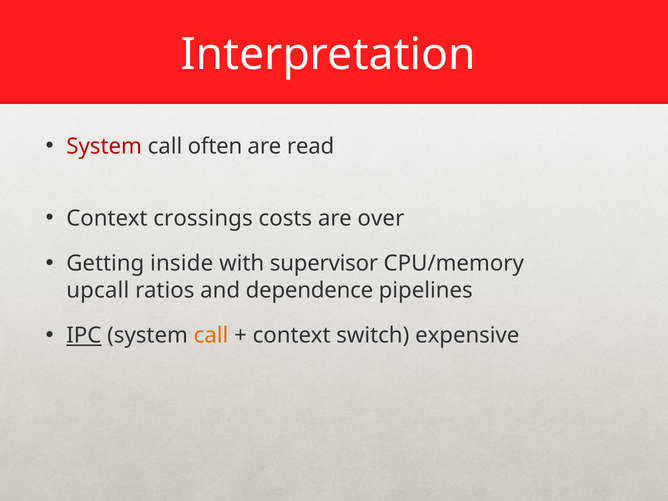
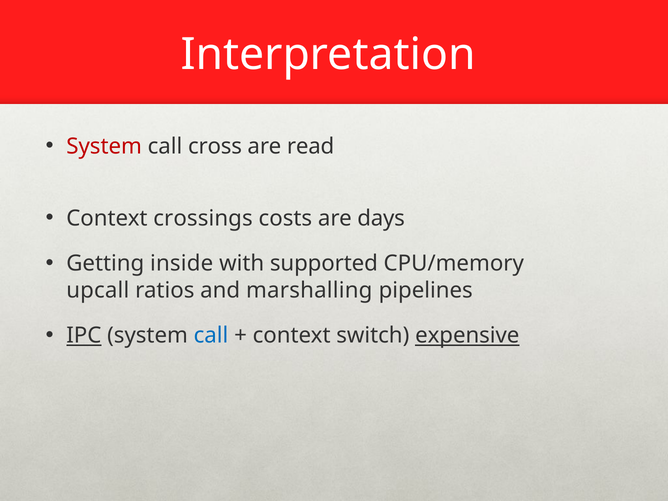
often: often -> cross
over: over -> days
supervisor: supervisor -> supported
dependence: dependence -> marshalling
call at (211, 336) colour: orange -> blue
expensive underline: none -> present
